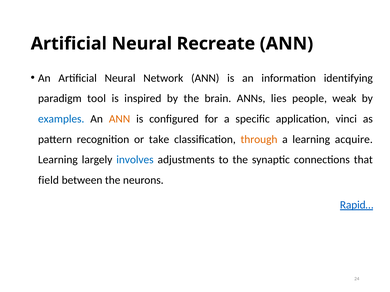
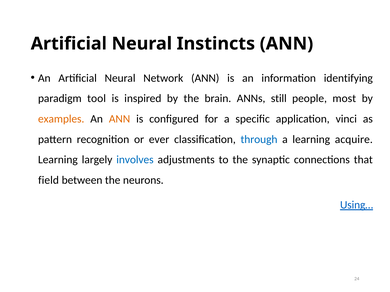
Recreate: Recreate -> Instincts
lies: lies -> still
weak: weak -> most
examples colour: blue -> orange
take: take -> ever
through colour: orange -> blue
Rapid…: Rapid… -> Using…
